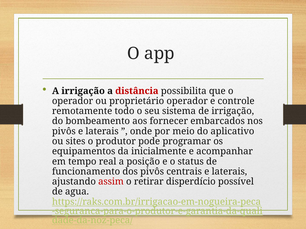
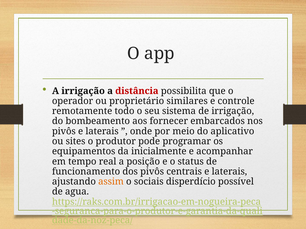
proprietário operador: operador -> similares
assim colour: red -> orange
retirar: retirar -> sociais
